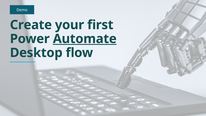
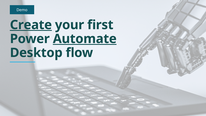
Create underline: none -> present
